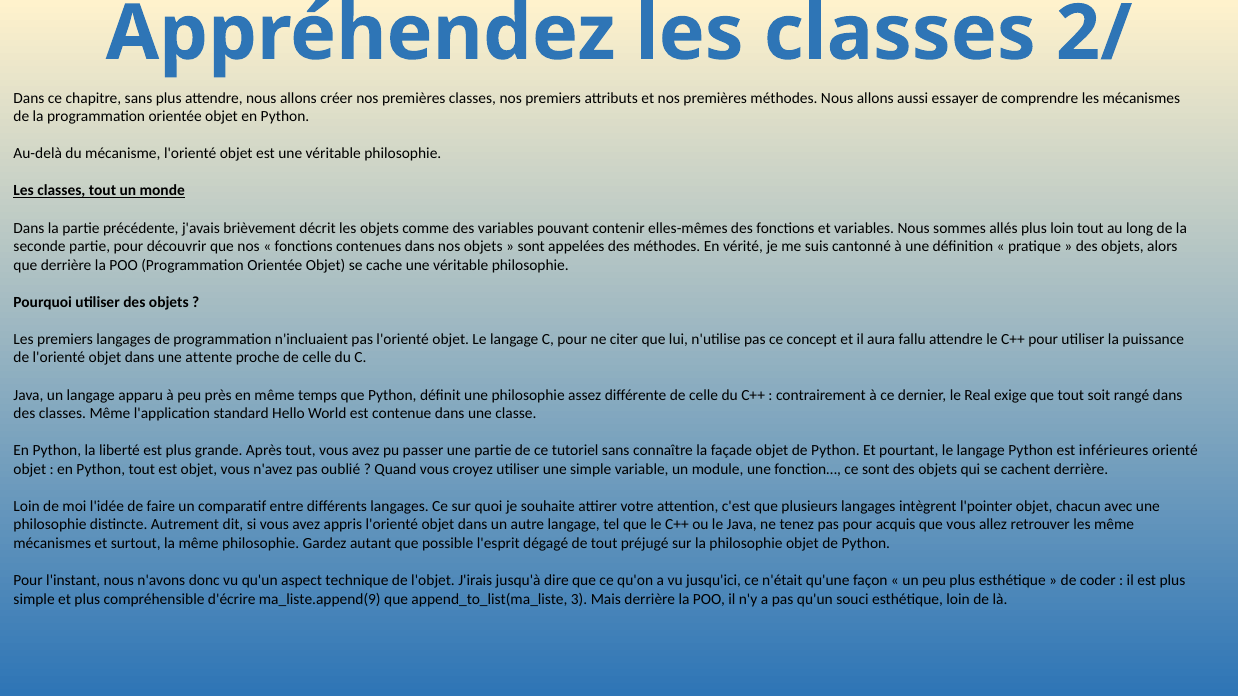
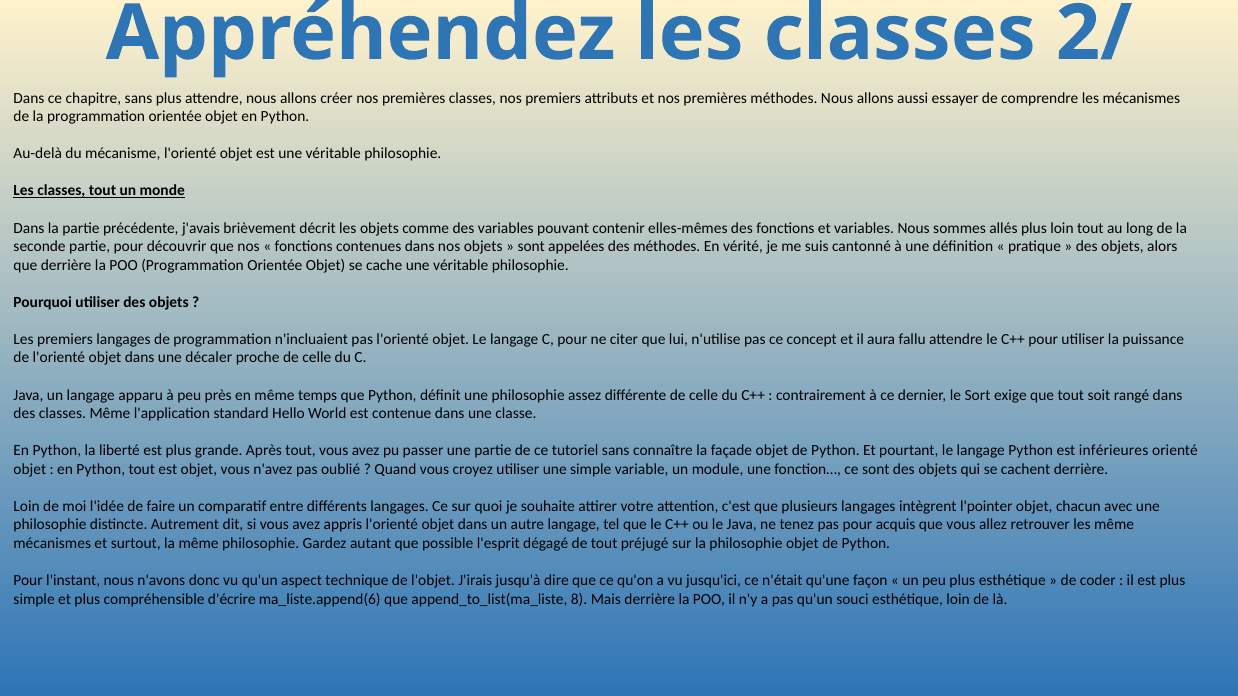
attente: attente -> décaler
Real: Real -> Sort
ma_liste.append(9: ma_liste.append(9 -> ma_liste.append(6
3: 3 -> 8
